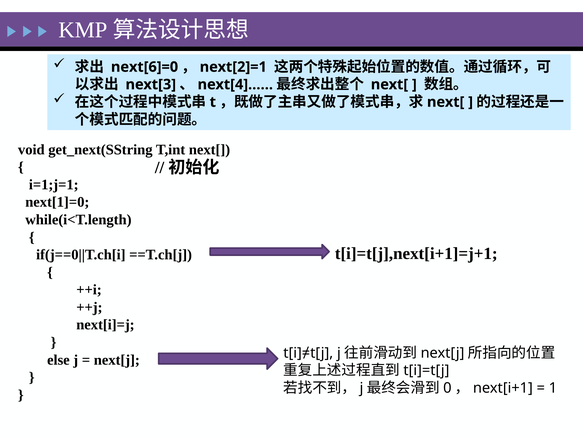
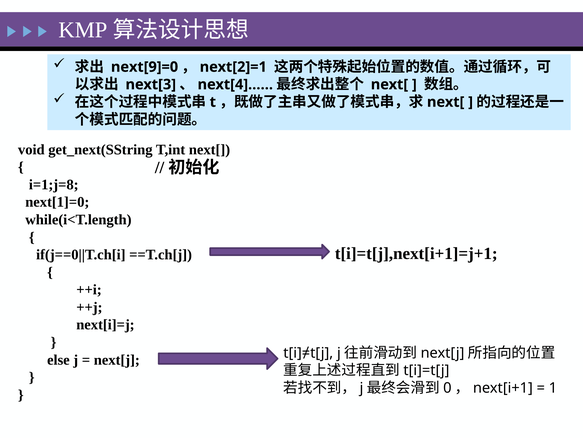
next[6]=0: next[6]=0 -> next[9]=0
i=1;j=1: i=1;j=1 -> i=1;j=8
